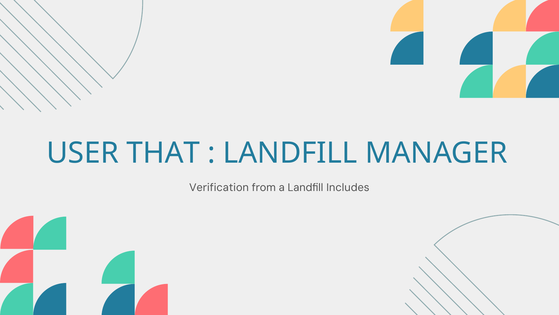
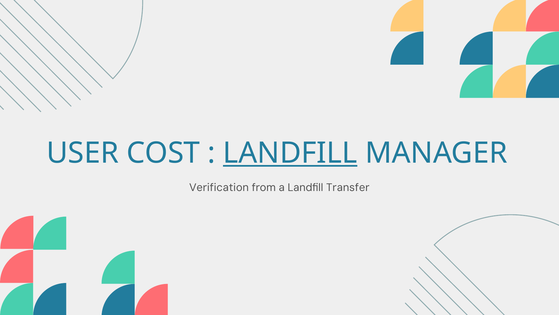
THAT: THAT -> COST
LANDFILL at (290, 153) underline: none -> present
Includes: Includes -> Transfer
